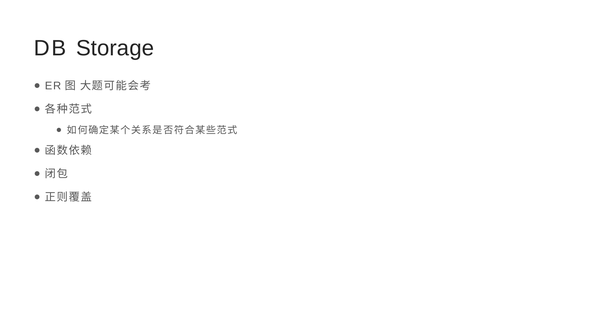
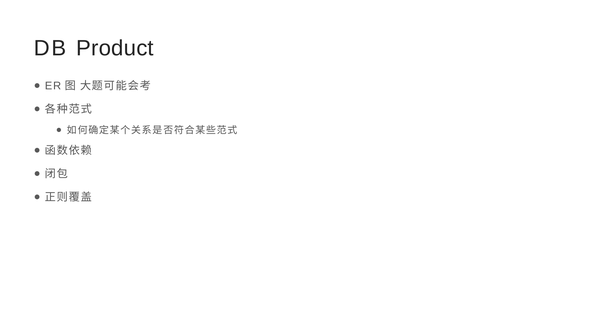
Storage: Storage -> Product
